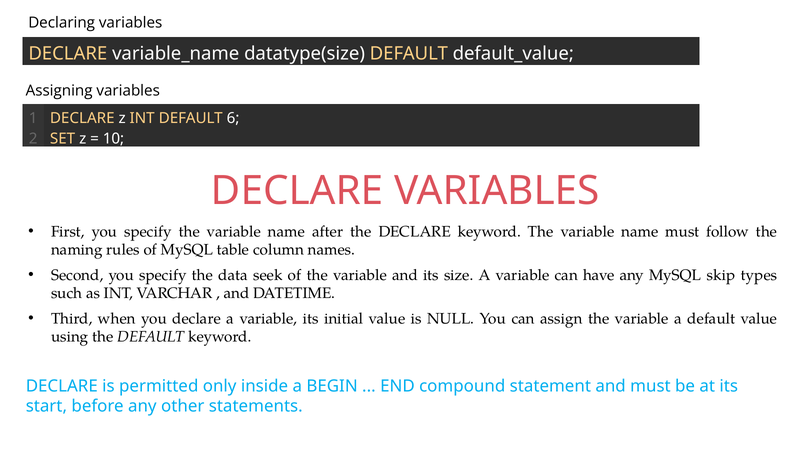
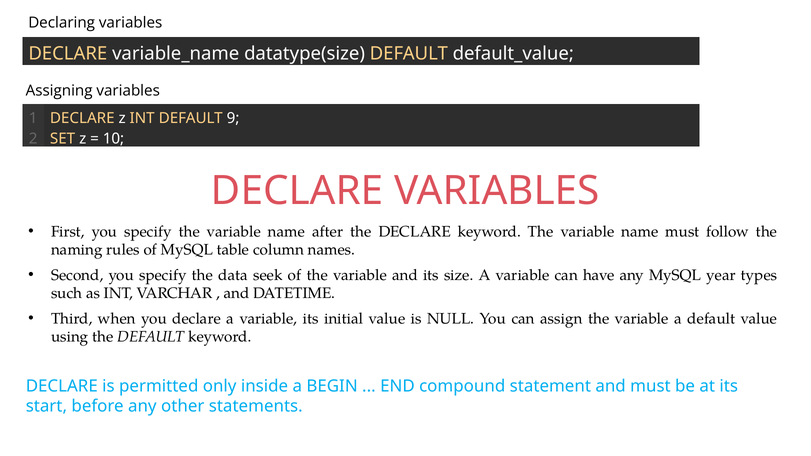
6: 6 -> 9
skip: skip -> year
